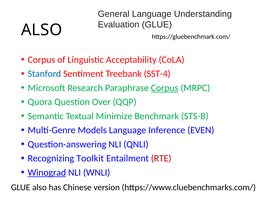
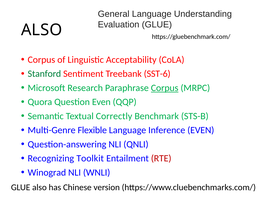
Stanford colour: blue -> green
SST-4: SST-4 -> SST-6
Question Over: Over -> Even
Minimize: Minimize -> Correctly
Models: Models -> Flexible
Winograd underline: present -> none
